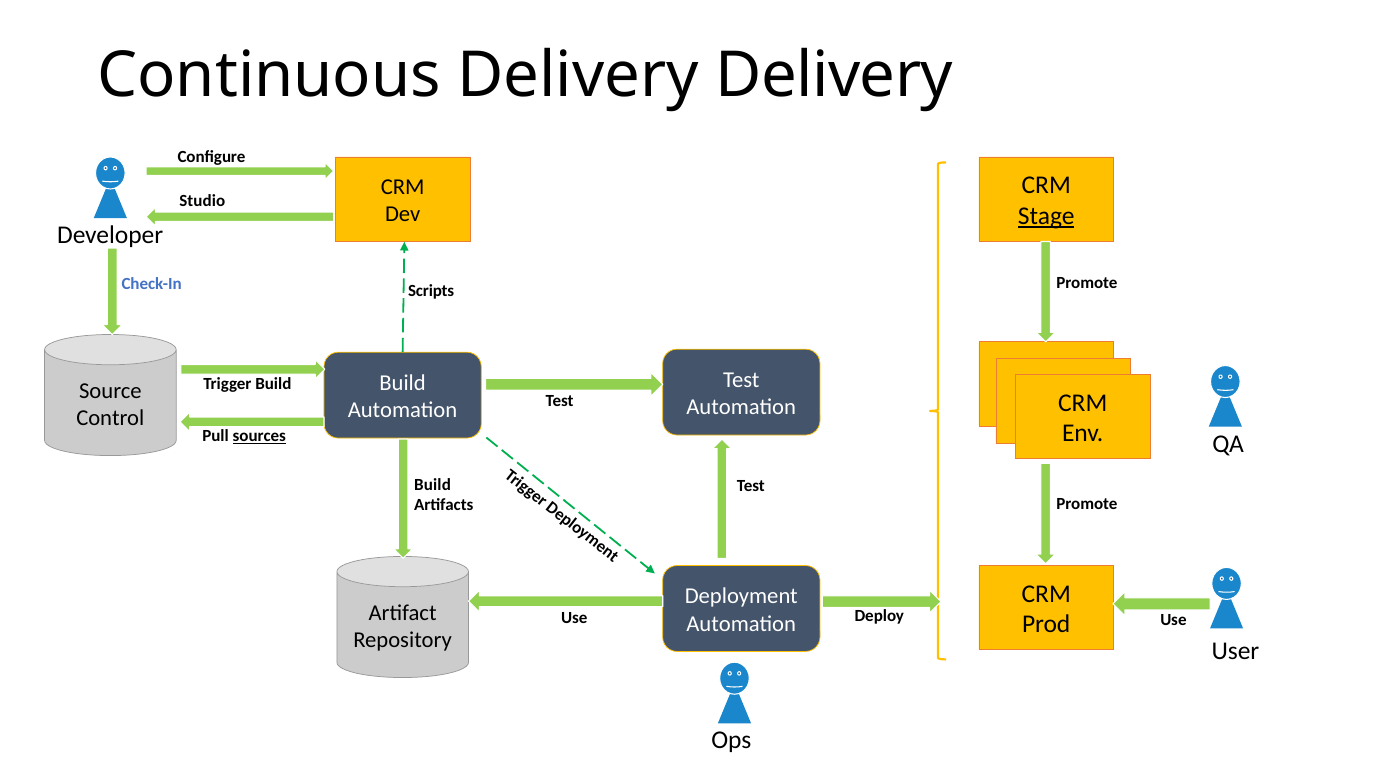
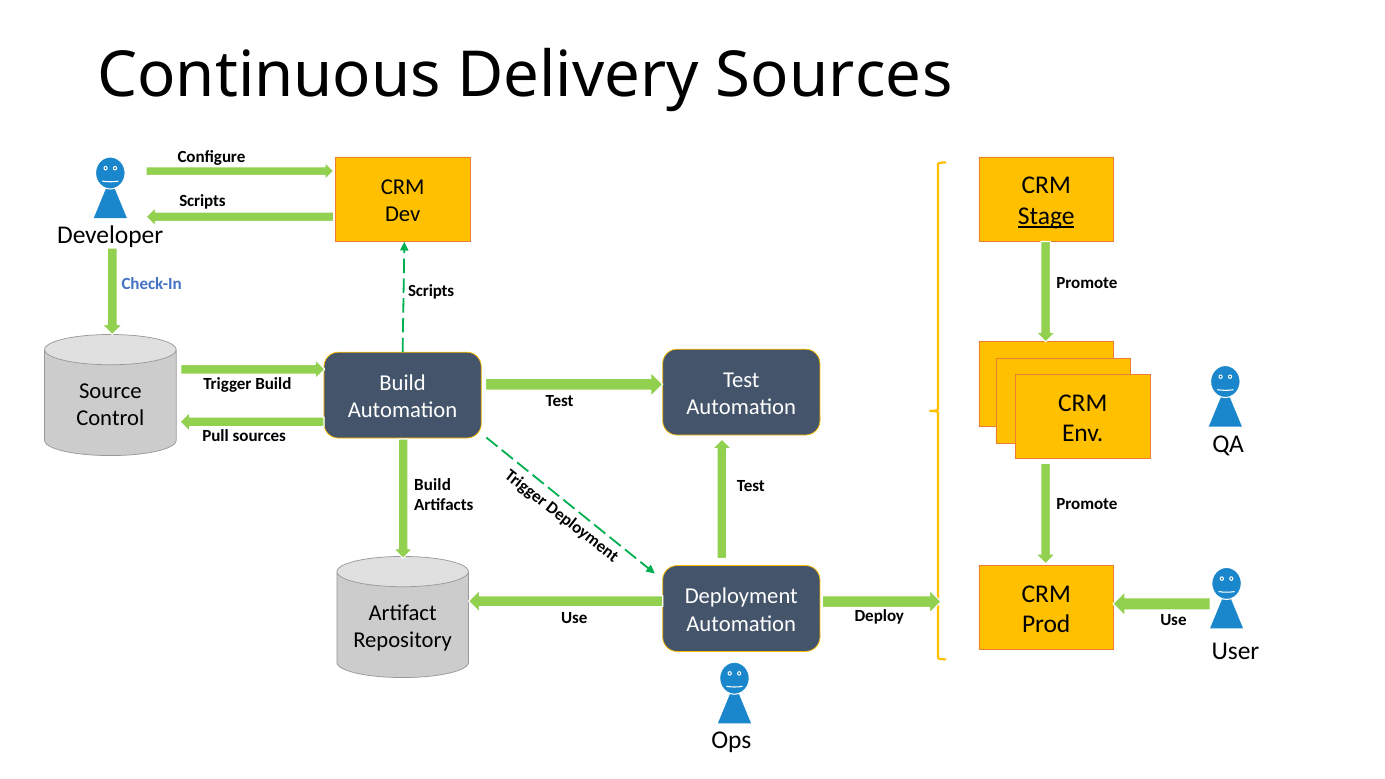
Delivery Delivery: Delivery -> Sources
Studio at (202, 201): Studio -> Scripts
sources at (259, 436) underline: present -> none
